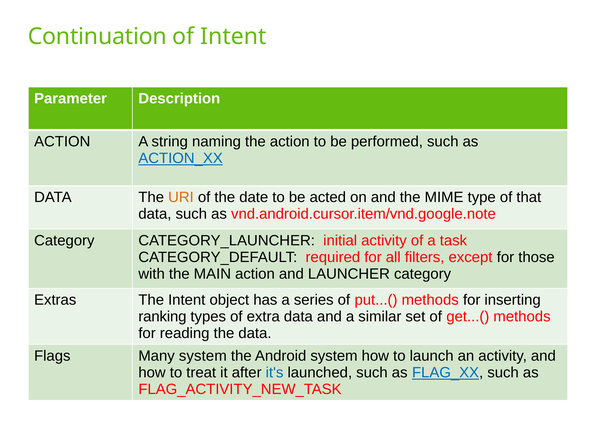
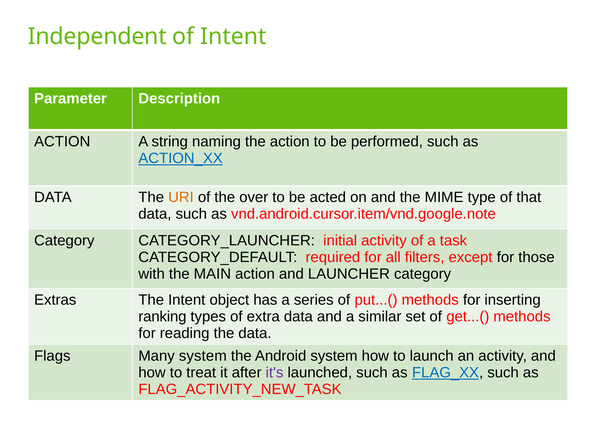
Continuation: Continuation -> Independent
date: date -> over
it's colour: blue -> purple
